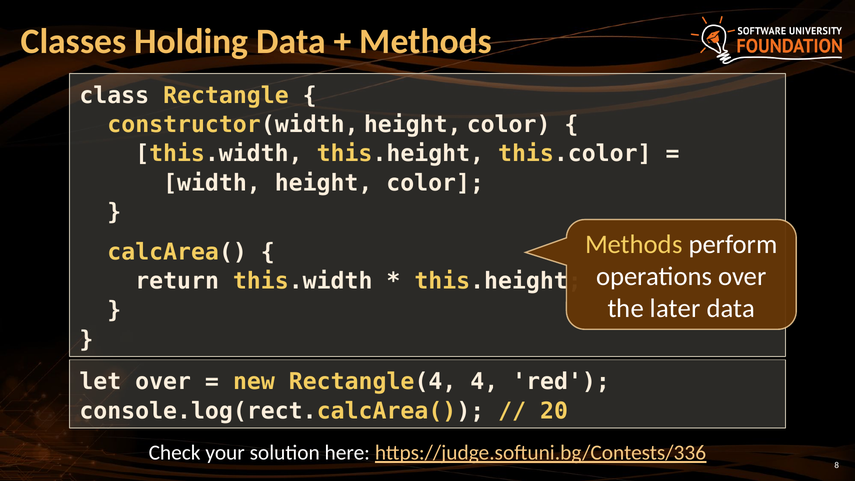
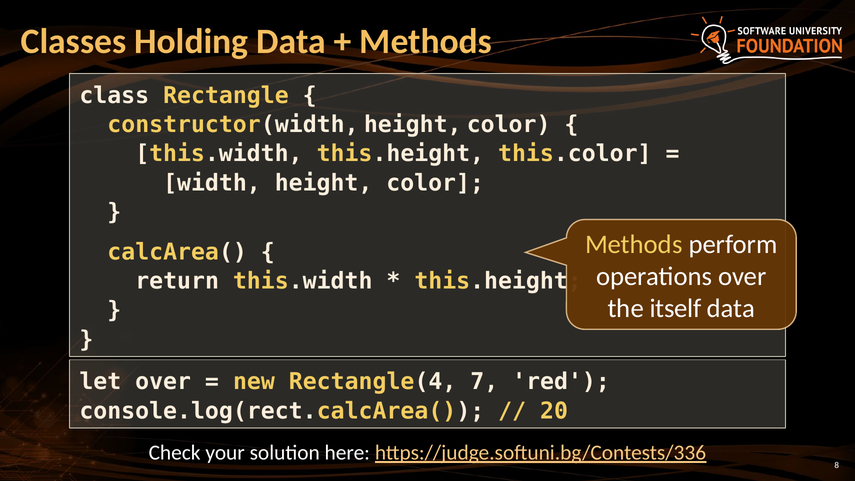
later: later -> itself
4: 4 -> 7
